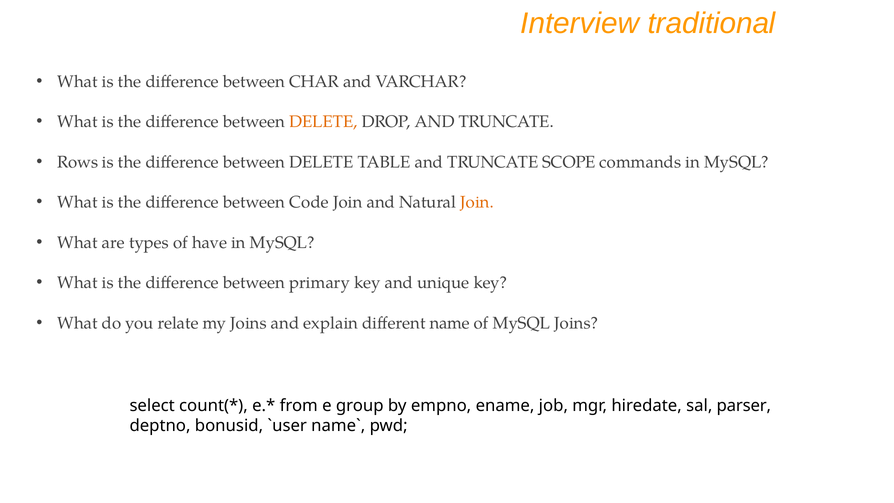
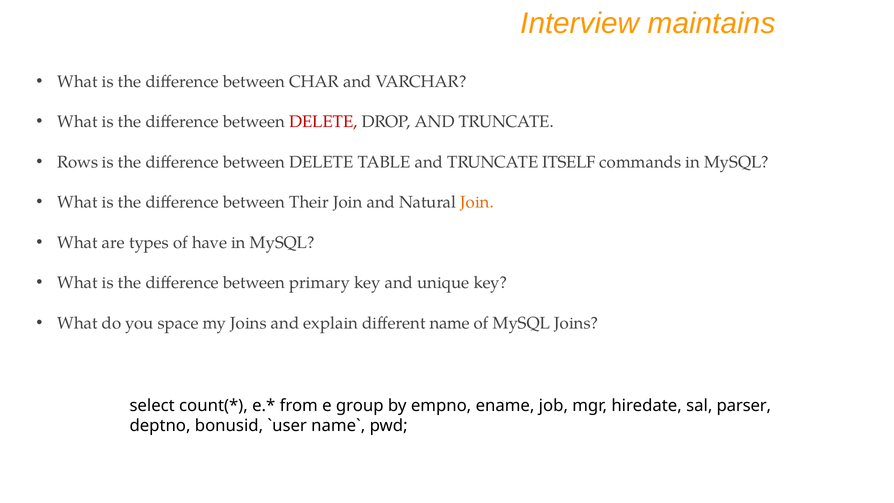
traditional: traditional -> maintains
DELETE at (323, 122) colour: orange -> red
SCOPE: SCOPE -> ITSELF
Code: Code -> Their
relate: relate -> space
